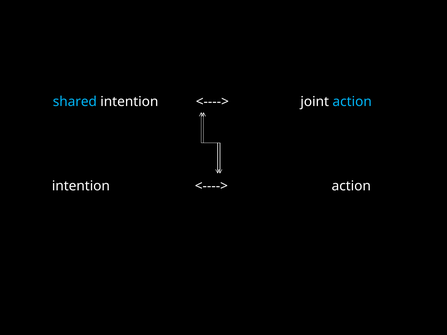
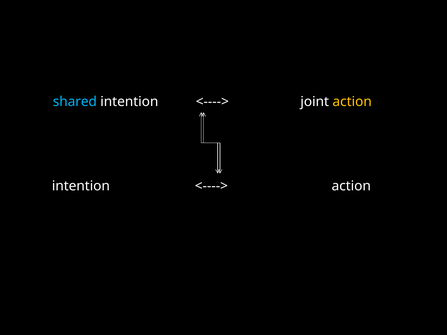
action at (352, 102) colour: light blue -> yellow
